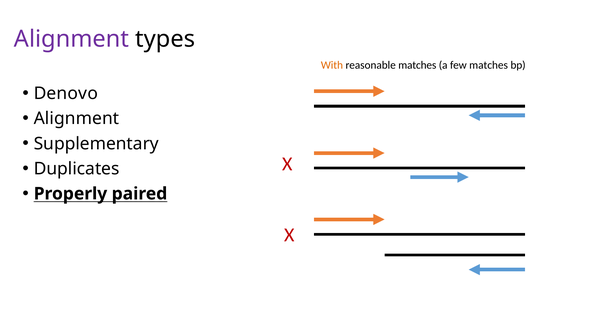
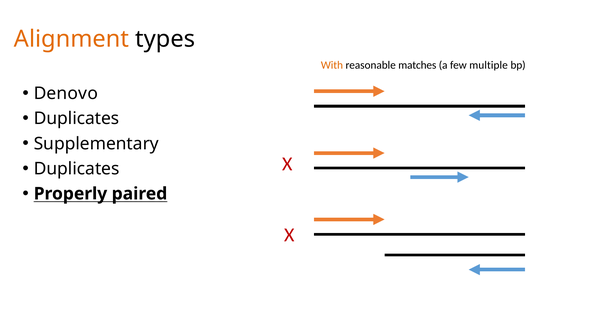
Alignment at (71, 39) colour: purple -> orange
few matches: matches -> multiple
Alignment at (76, 119): Alignment -> Duplicates
